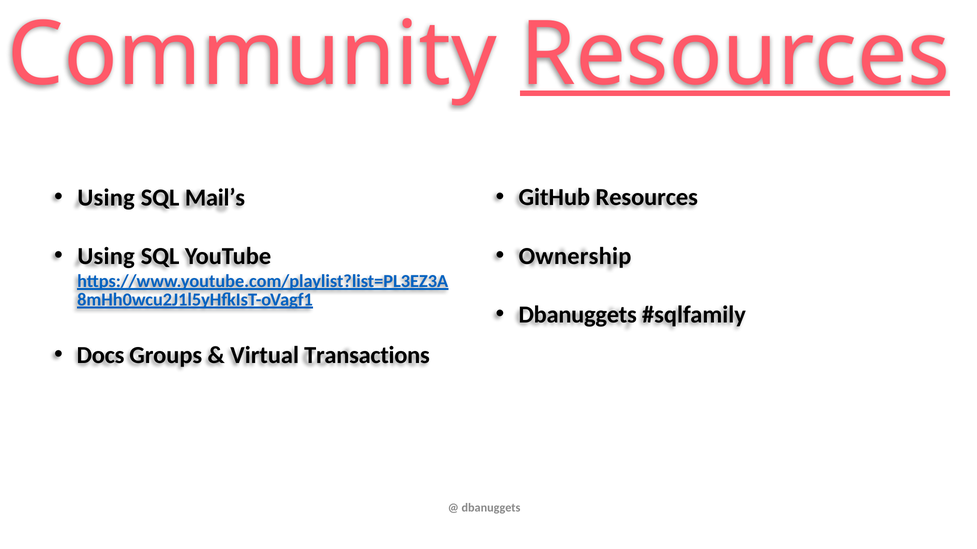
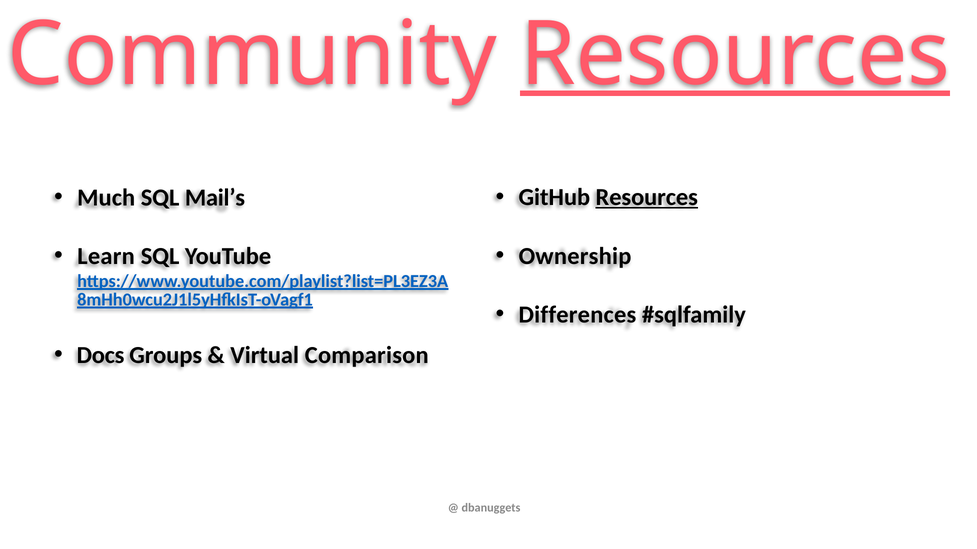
Resources at (647, 198) underline: none -> present
Using at (106, 198): Using -> Much
Using at (106, 256): Using -> Learn
Dbanuggets at (578, 315): Dbanuggets -> Differences
Transactions: Transactions -> Comparison
